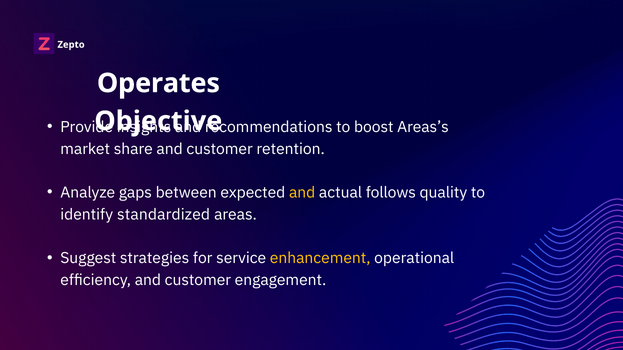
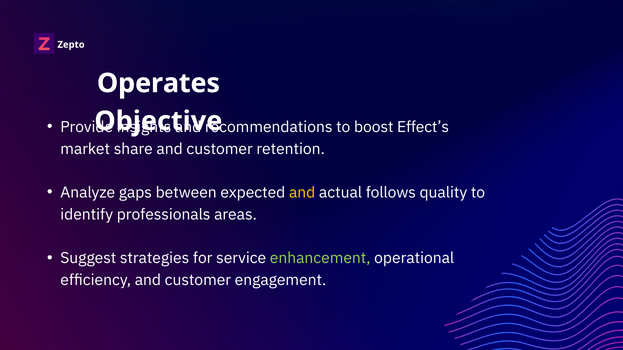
Areas’s: Areas’s -> Effect’s
standardized: standardized -> professionals
enhancement colour: yellow -> light green
